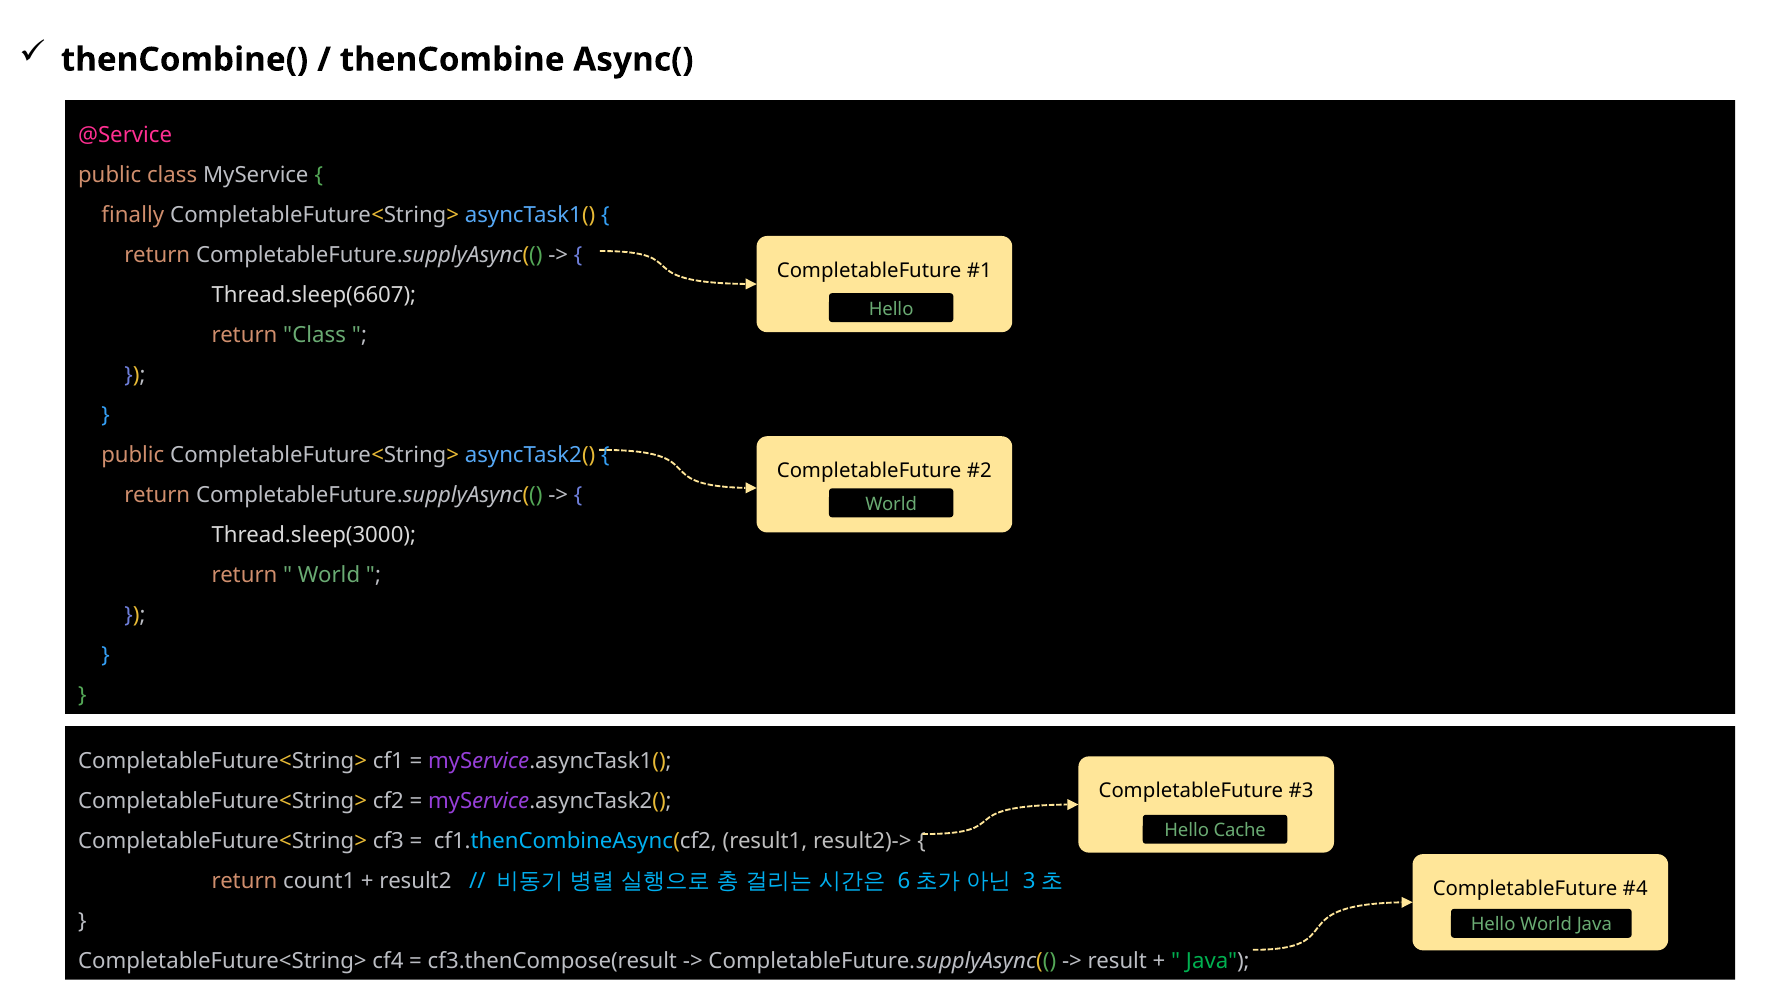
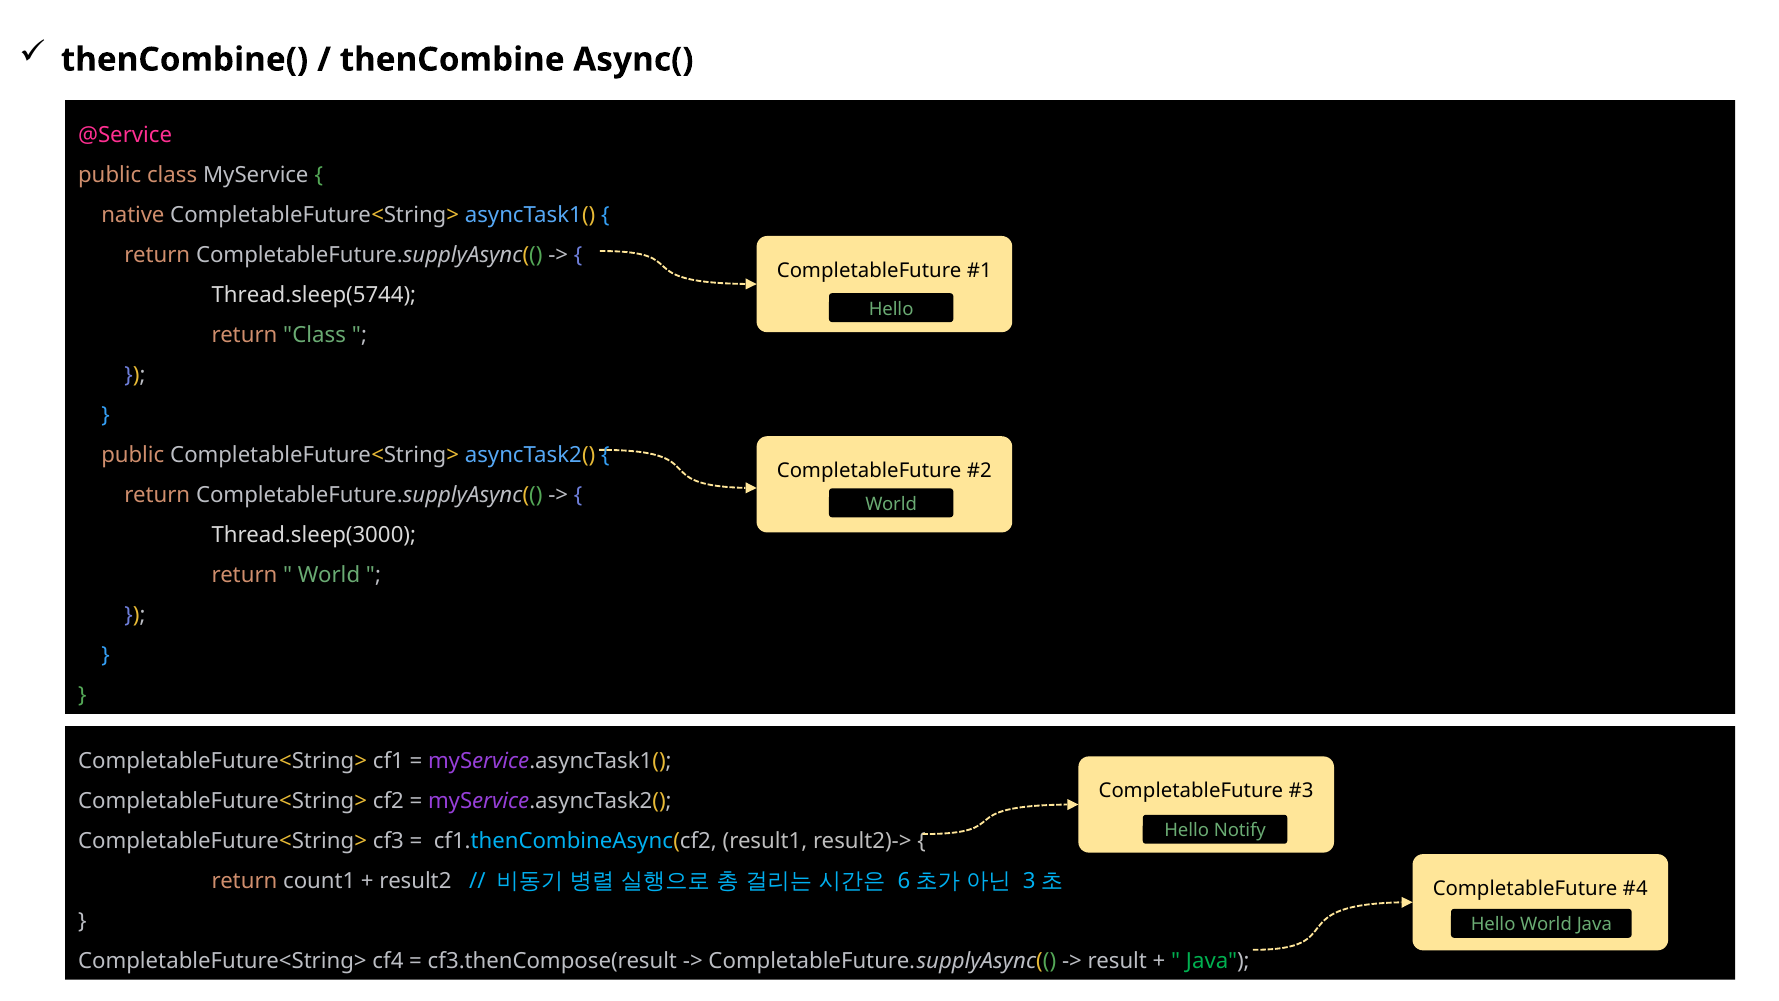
finally: finally -> native
Thread.sleep(6607: Thread.sleep(6607 -> Thread.sleep(5744
Cache: Cache -> Notify
